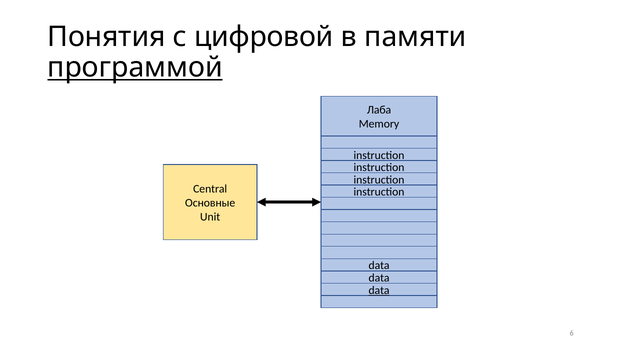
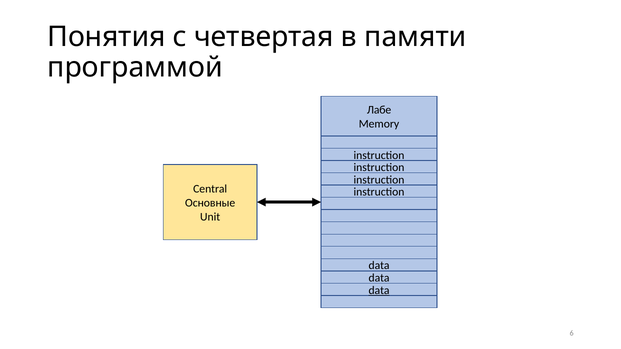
цифровой: цифровой -> четвертая
программой underline: present -> none
Лаба: Лаба -> Лабе
